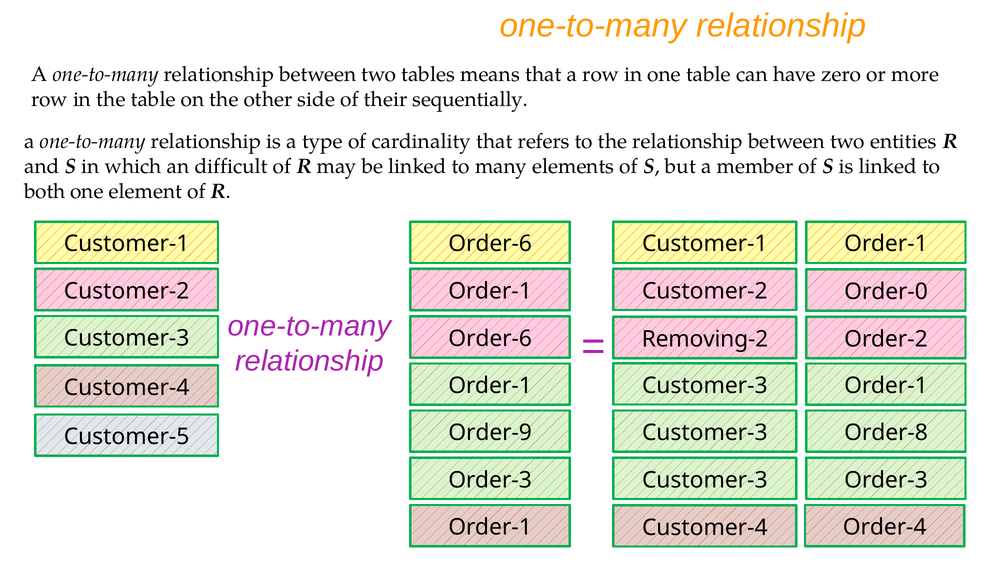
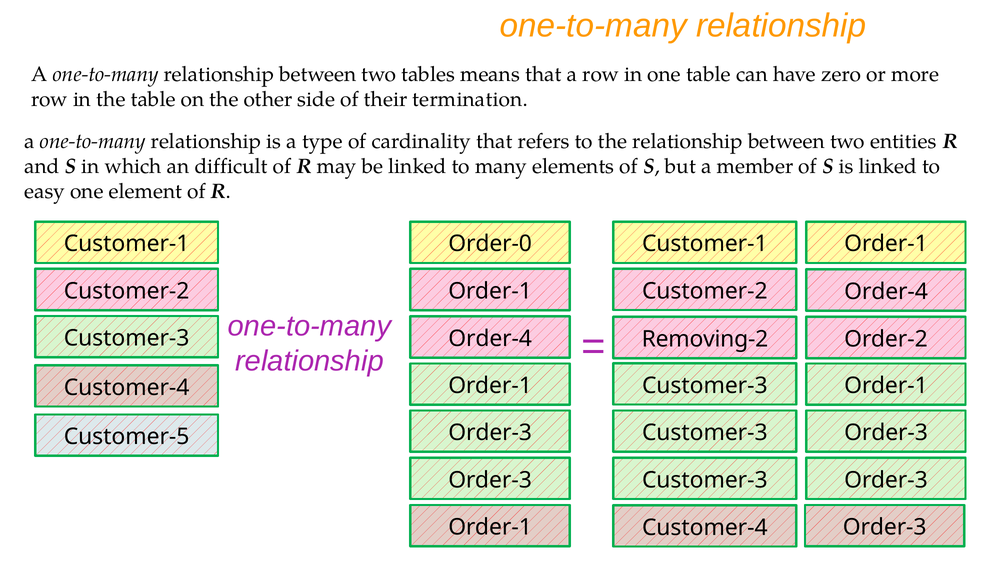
sequentially: sequentially -> termination
both: both -> easy
Order-6 at (490, 244): Order-6 -> Order-0
Customer-2 Order-0: Order-0 -> Order-4
Order-6 at (490, 339): Order-6 -> Order-4
Order-9 at (490, 433): Order-9 -> Order-3
Order-8 at (886, 433): Order-8 -> Order-3
Customer-4 Order-4: Order-4 -> Order-3
